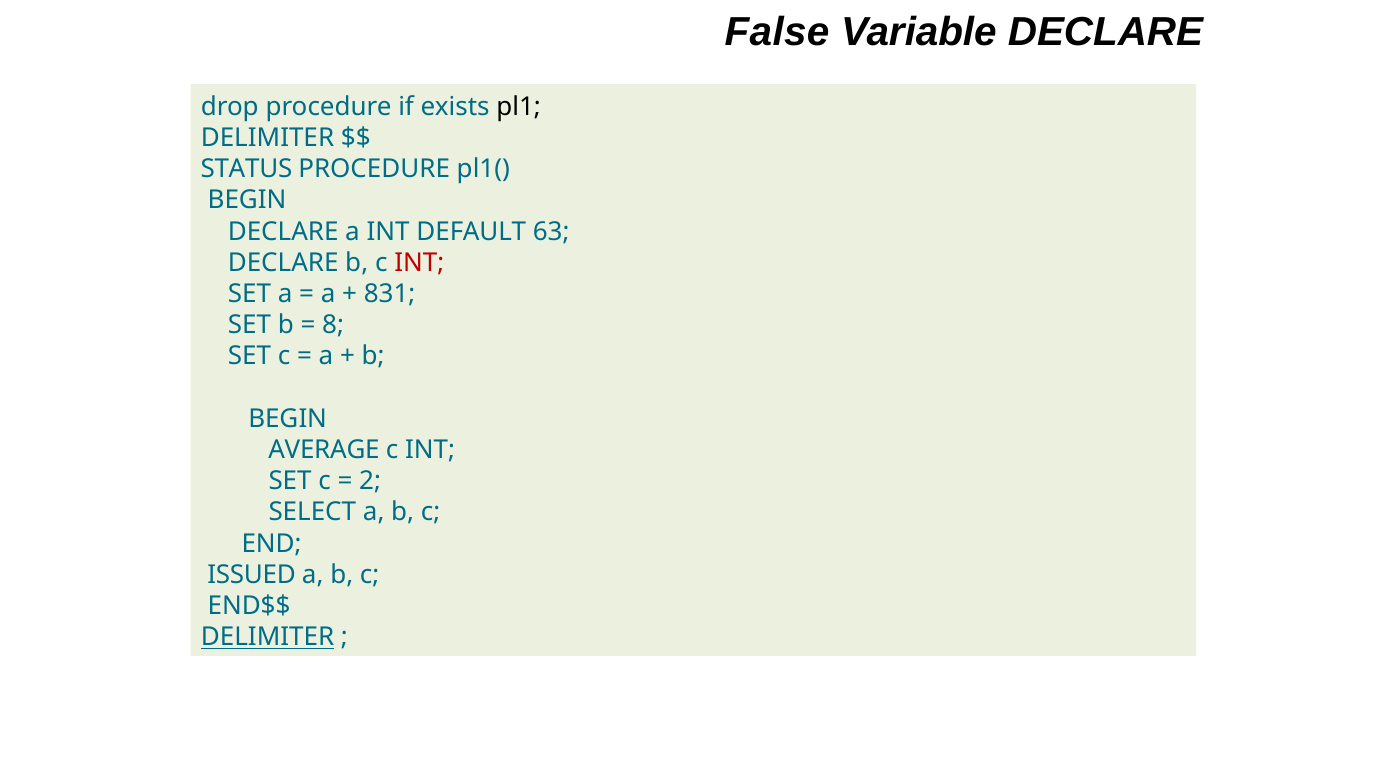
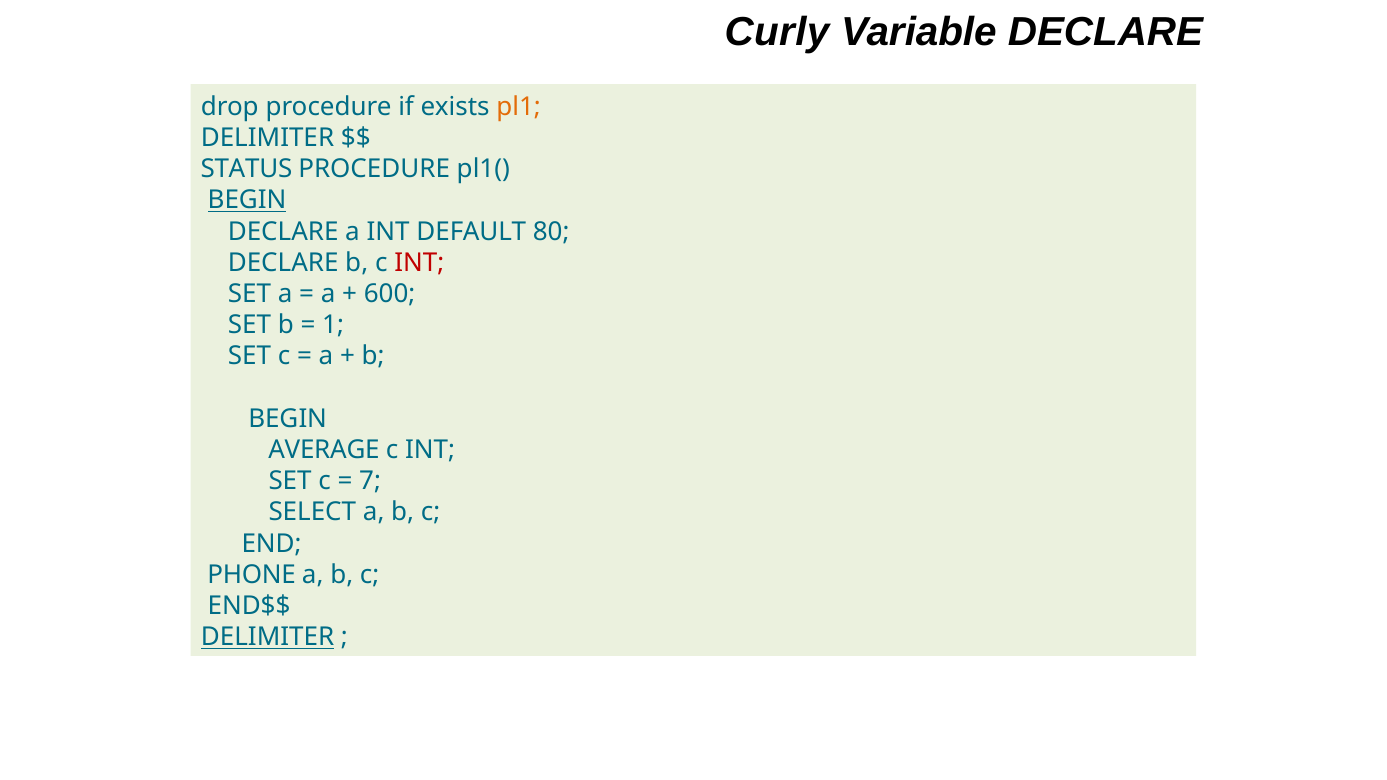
False: False -> Curly
pl1 colour: black -> orange
BEGIN at (247, 200) underline: none -> present
63: 63 -> 80
831: 831 -> 600
8: 8 -> 1
2: 2 -> 7
ISSUED: ISSUED -> PHONE
